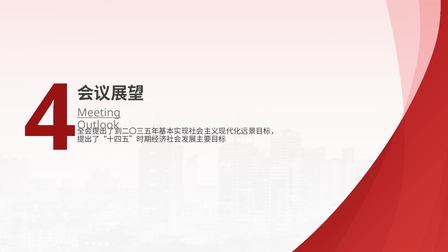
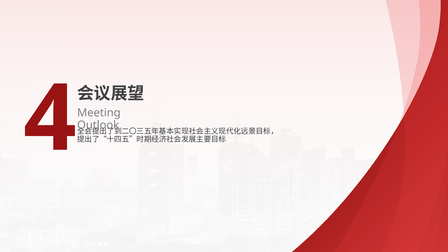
Meeting underline: present -> none
